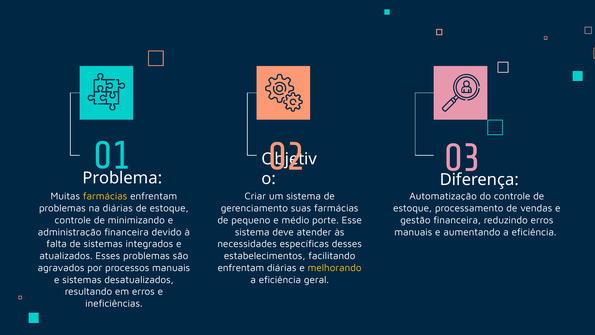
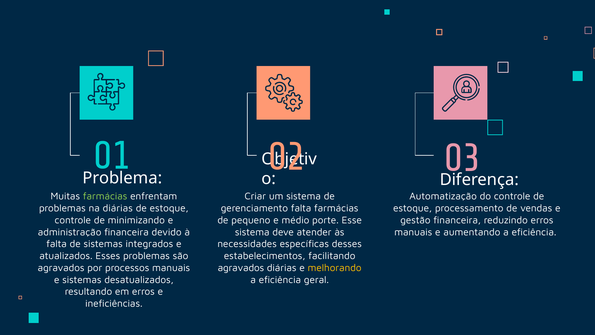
farmácias at (105, 196) colour: yellow -> light green
gerenciamento suas: suas -> falta
enfrentam at (241, 268): enfrentam -> agravados
